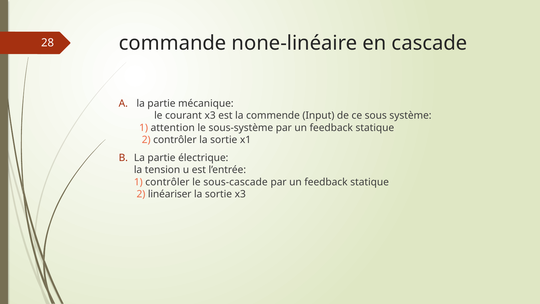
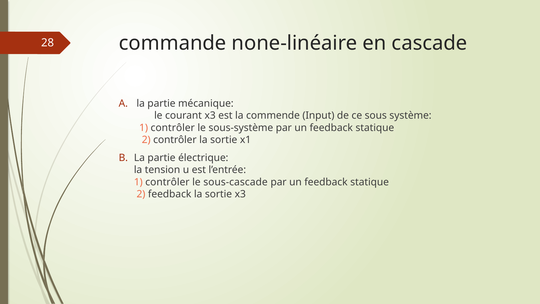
attention at (173, 128): attention -> contrôler
2 linéariser: linéariser -> feedback
